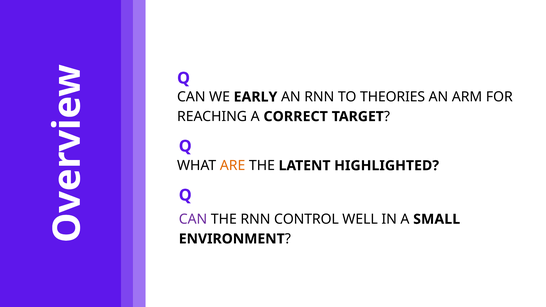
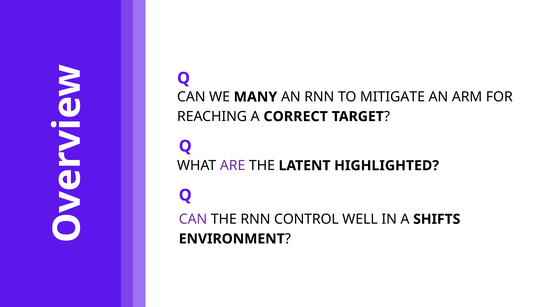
EARLY: EARLY -> MANY
THEORIES: THEORIES -> MITIGATE
ARE colour: orange -> purple
SMALL: SMALL -> SHIFTS
